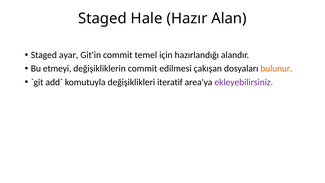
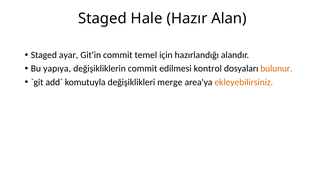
etmeyi: etmeyi -> yapıya
çakışan: çakışan -> kontrol
iteratif: iteratif -> merge
ekleyebilirsiniz colour: purple -> orange
